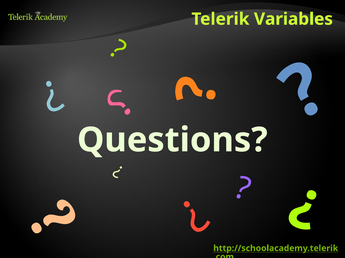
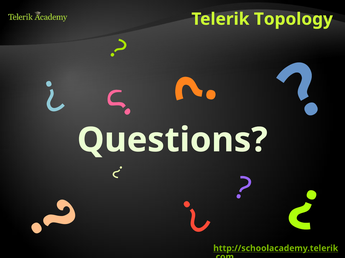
Variables: Variables -> Topology
